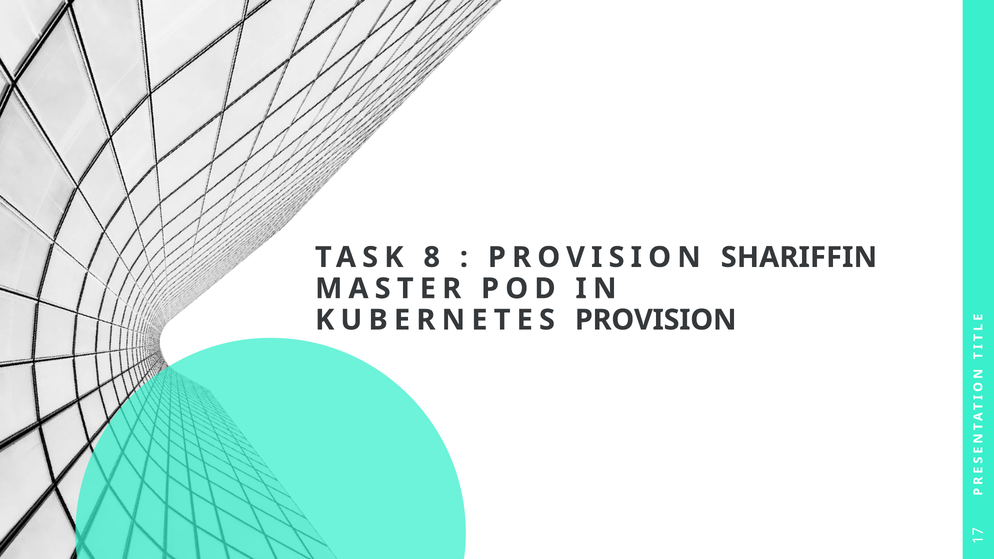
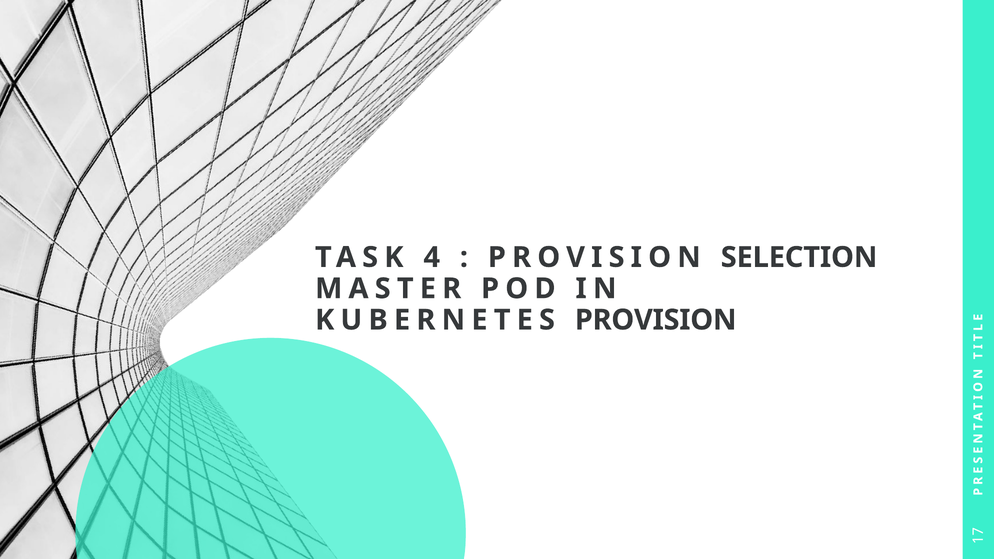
8: 8 -> 4
SHARIFFIN: SHARIFFIN -> SELECTION
